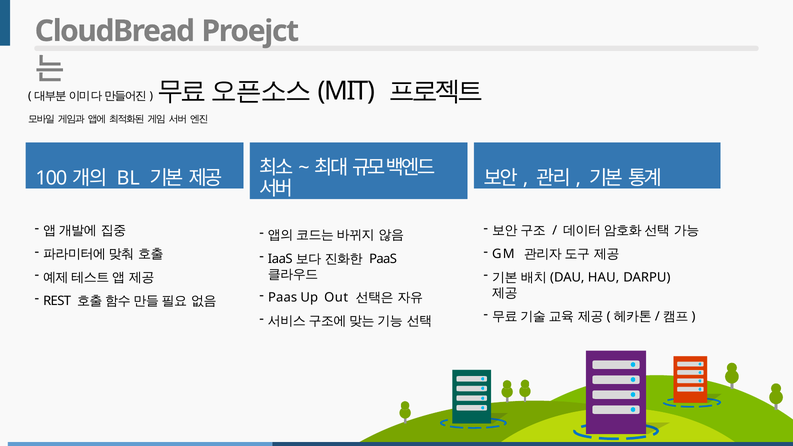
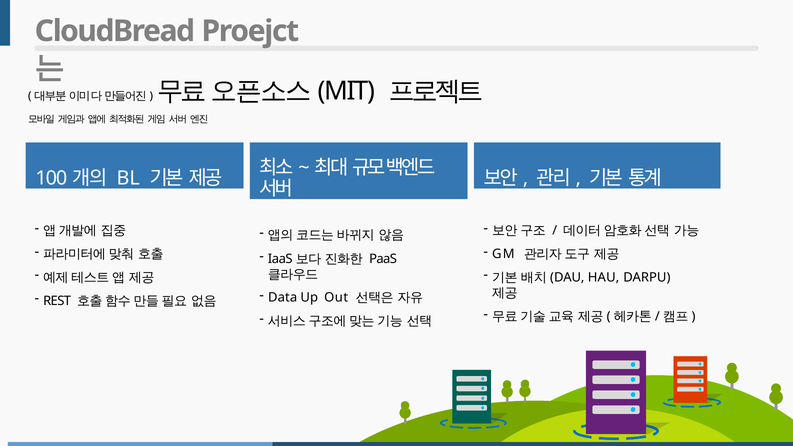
Paas at (283, 297): Paas -> Data
